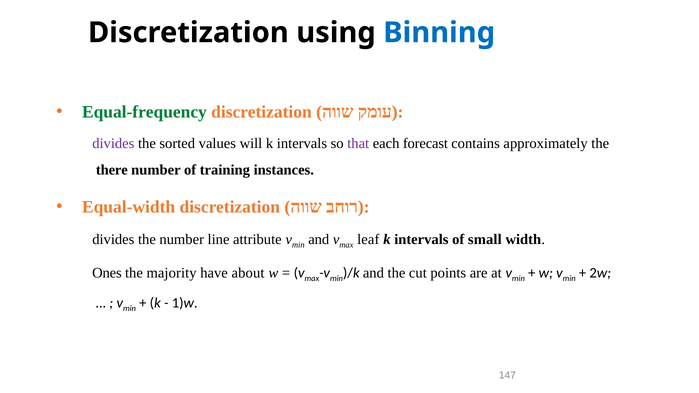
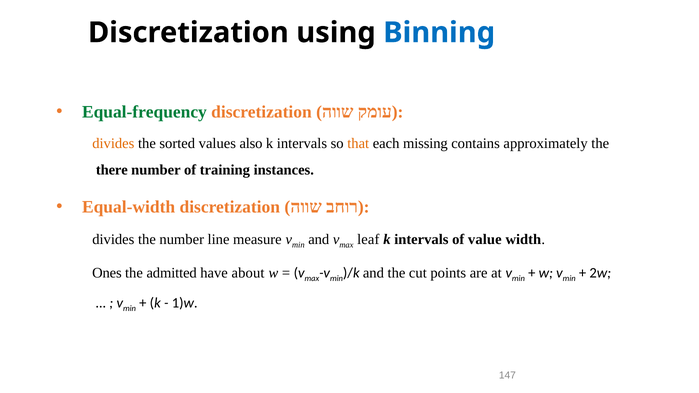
divides at (113, 144) colour: purple -> orange
will: will -> also
that colour: purple -> orange
forecast: forecast -> missing
attribute: attribute -> measure
small: small -> value
majority: majority -> admitted
